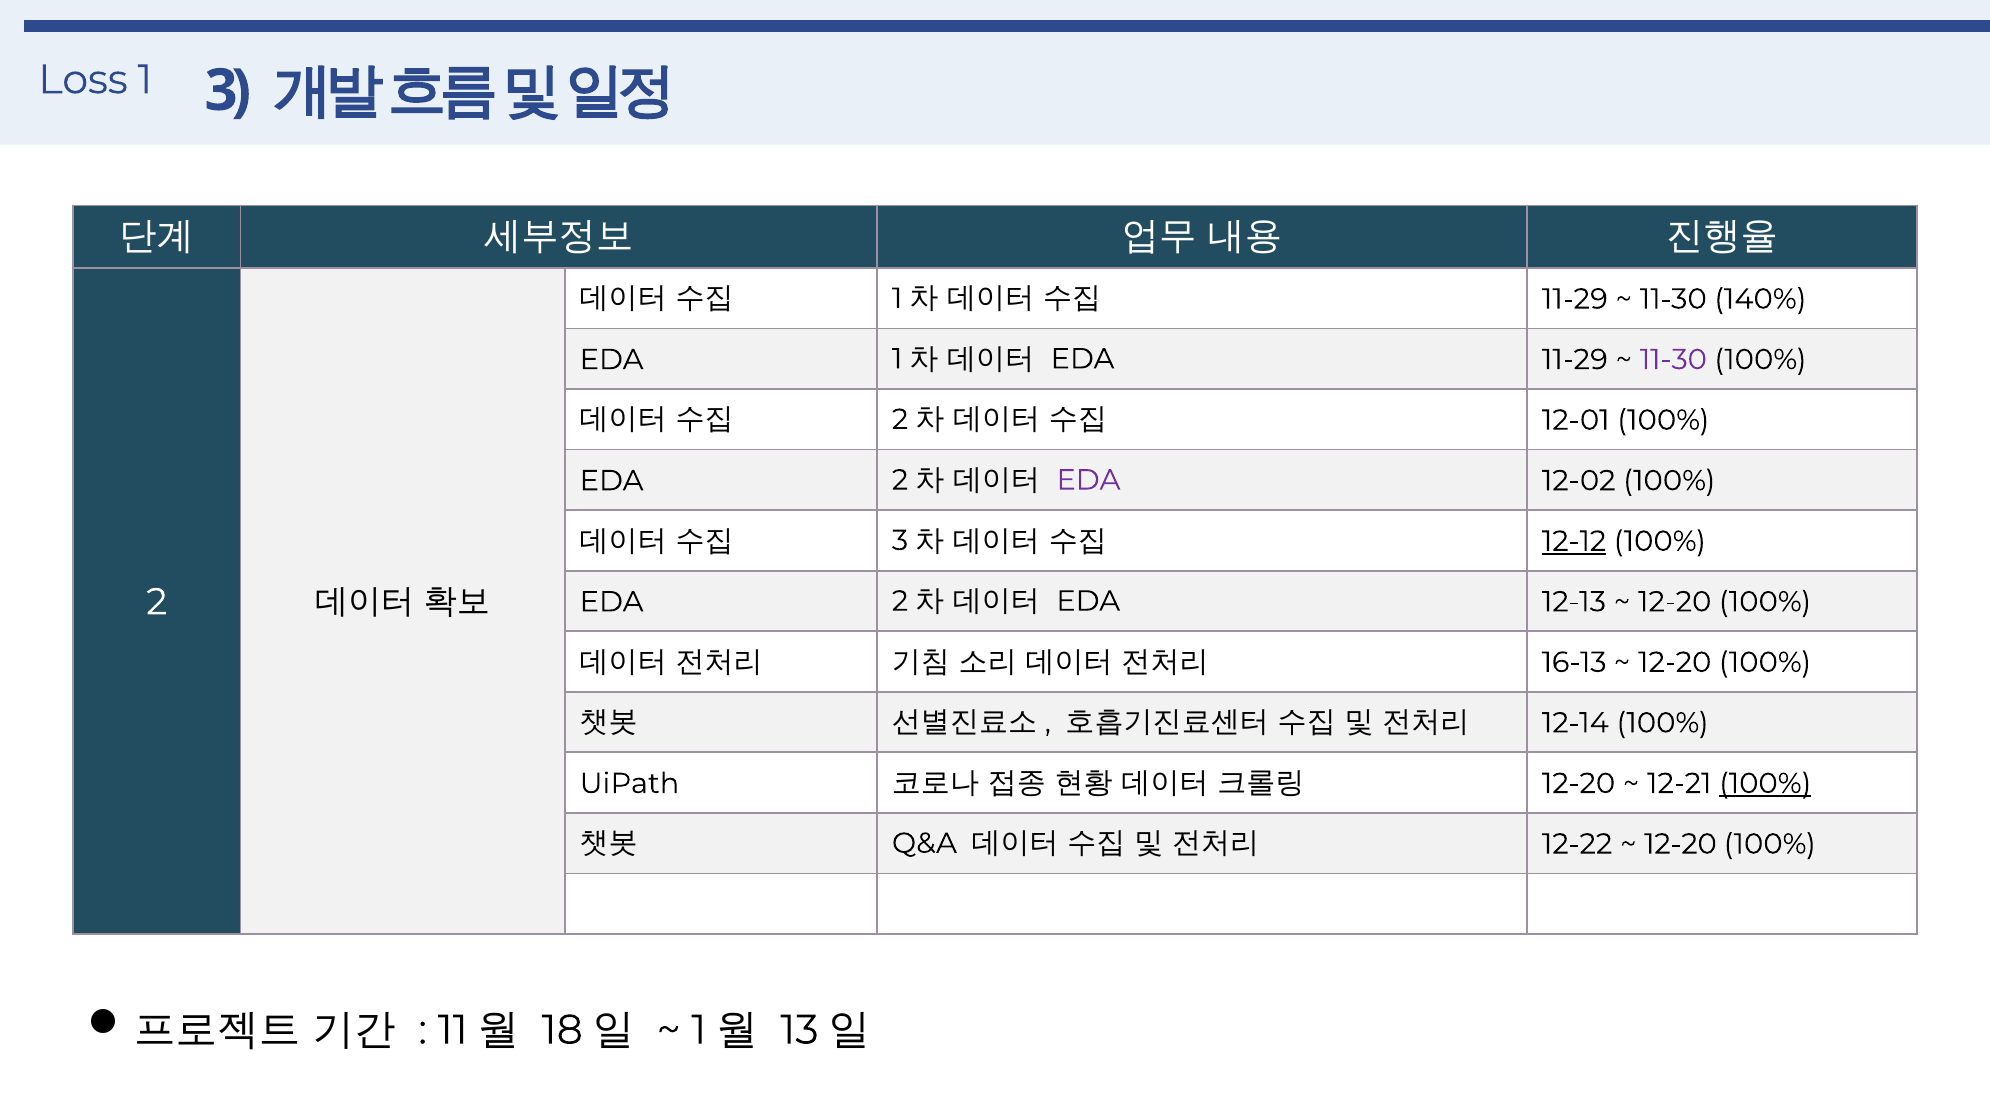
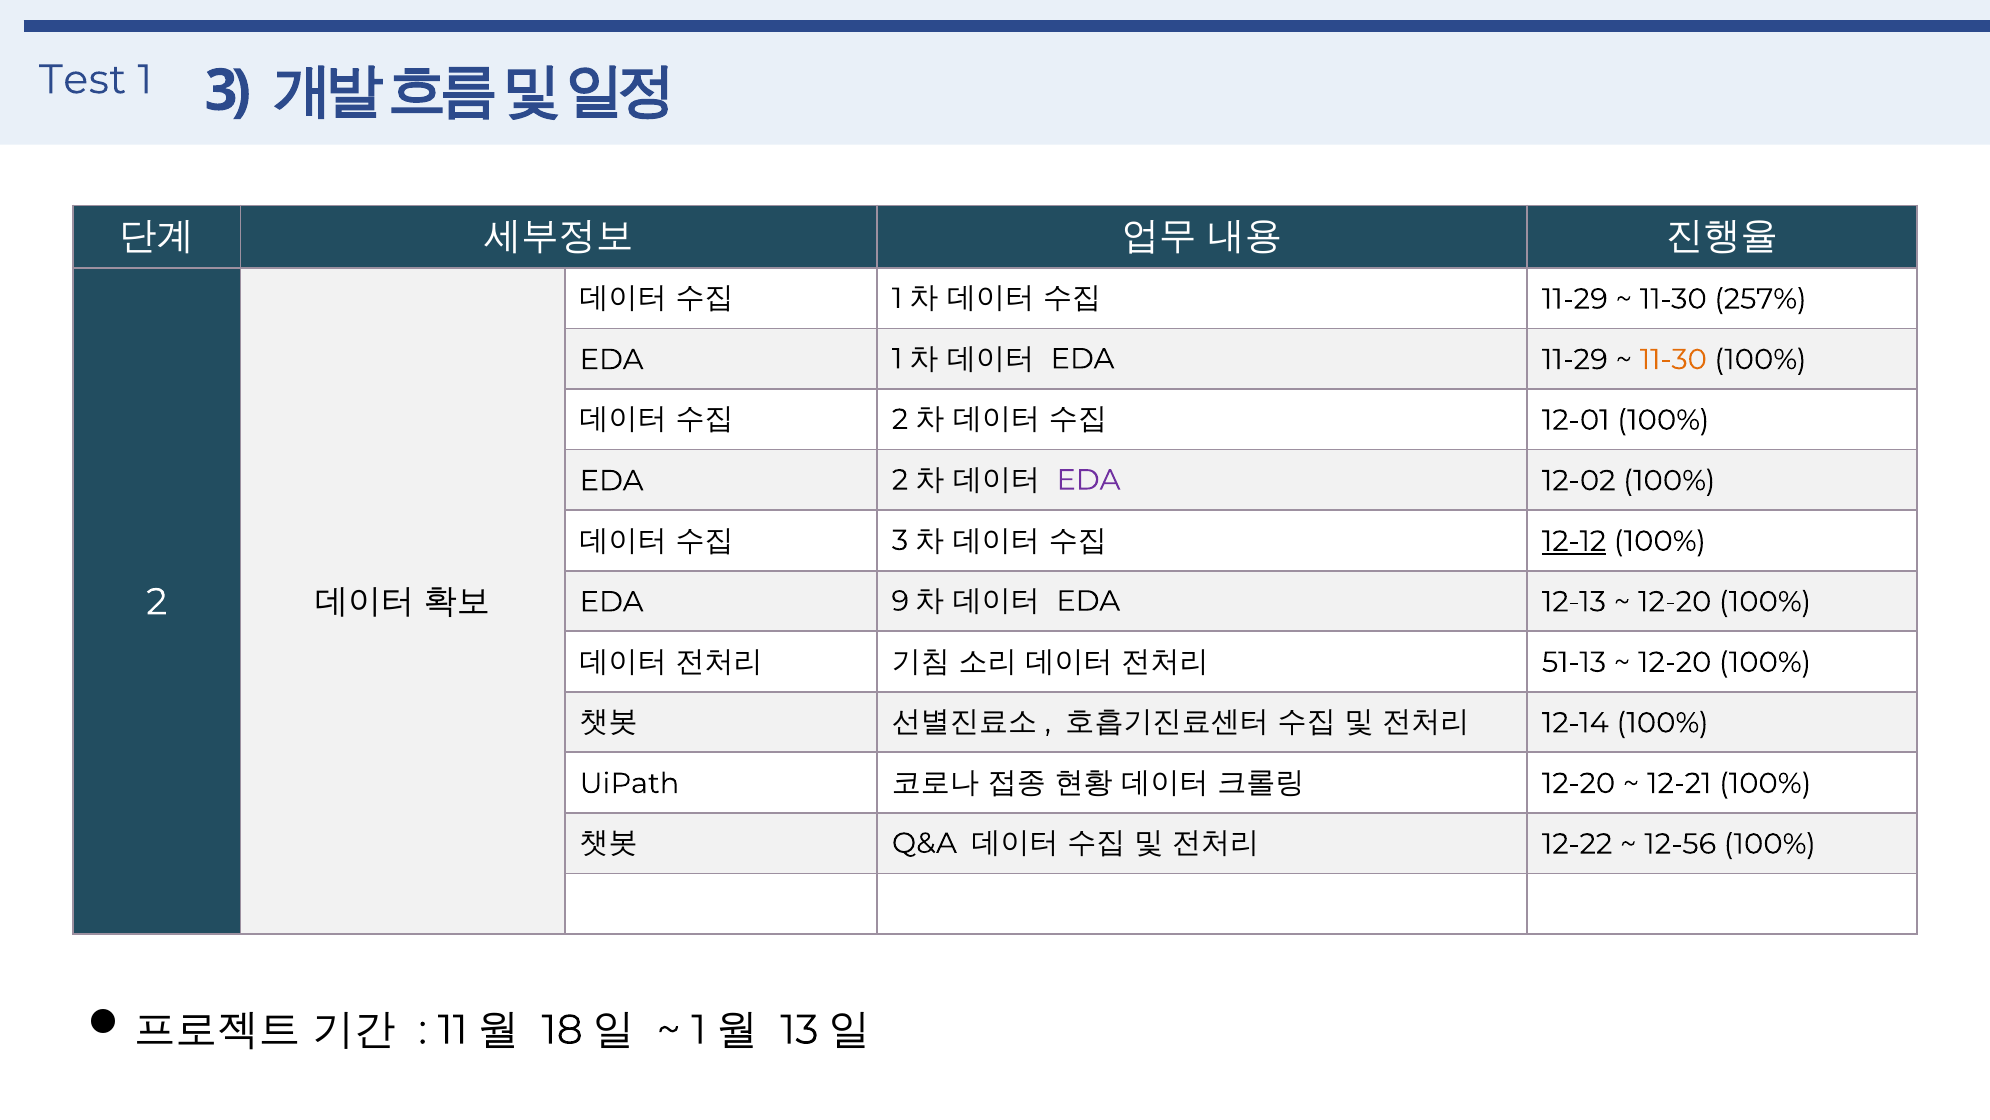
Loss: Loss -> Test
140%: 140% -> 257%
11-30 at (1673, 359) colour: purple -> orange
2 at (900, 601): 2 -> 9
16-13: 16-13 -> 51-13
100% at (1765, 783) underline: present -> none
12-20 at (1680, 844): 12-20 -> 12-56
